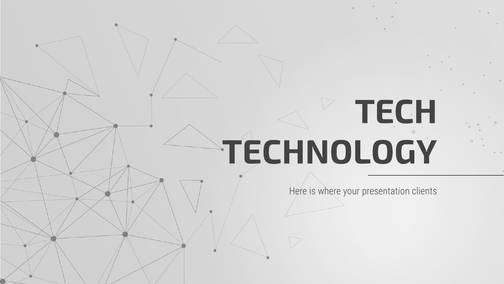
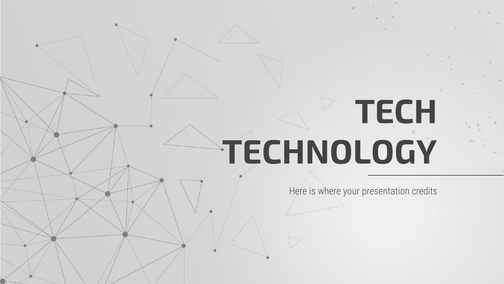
clients: clients -> credits
